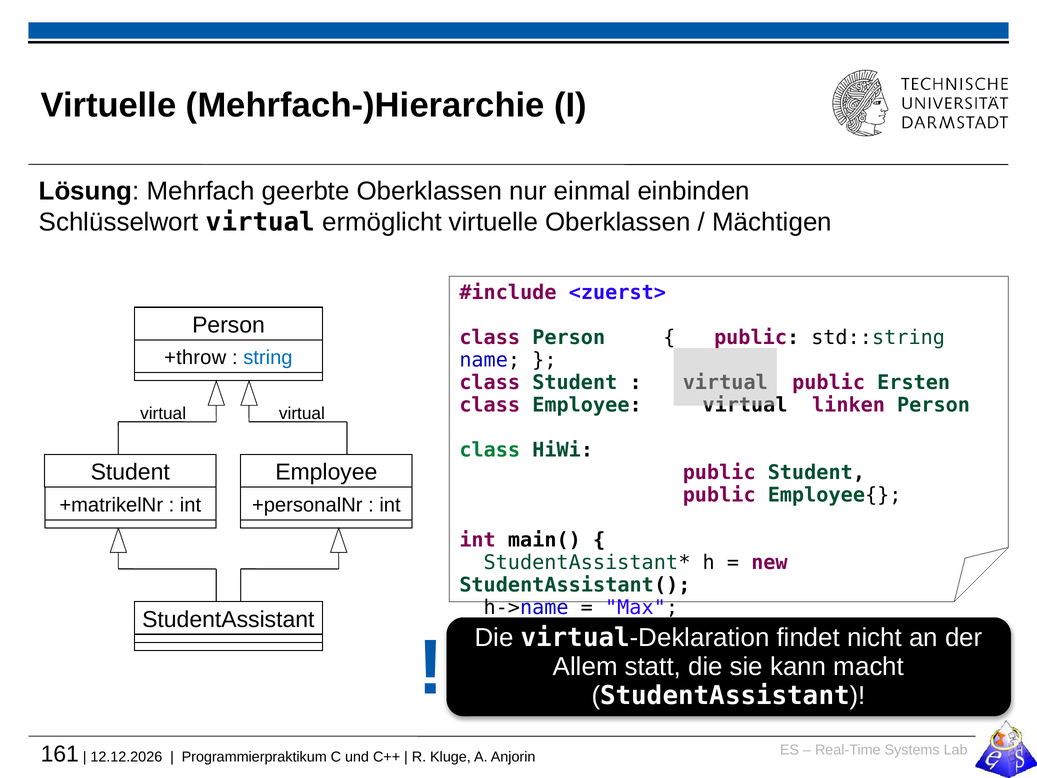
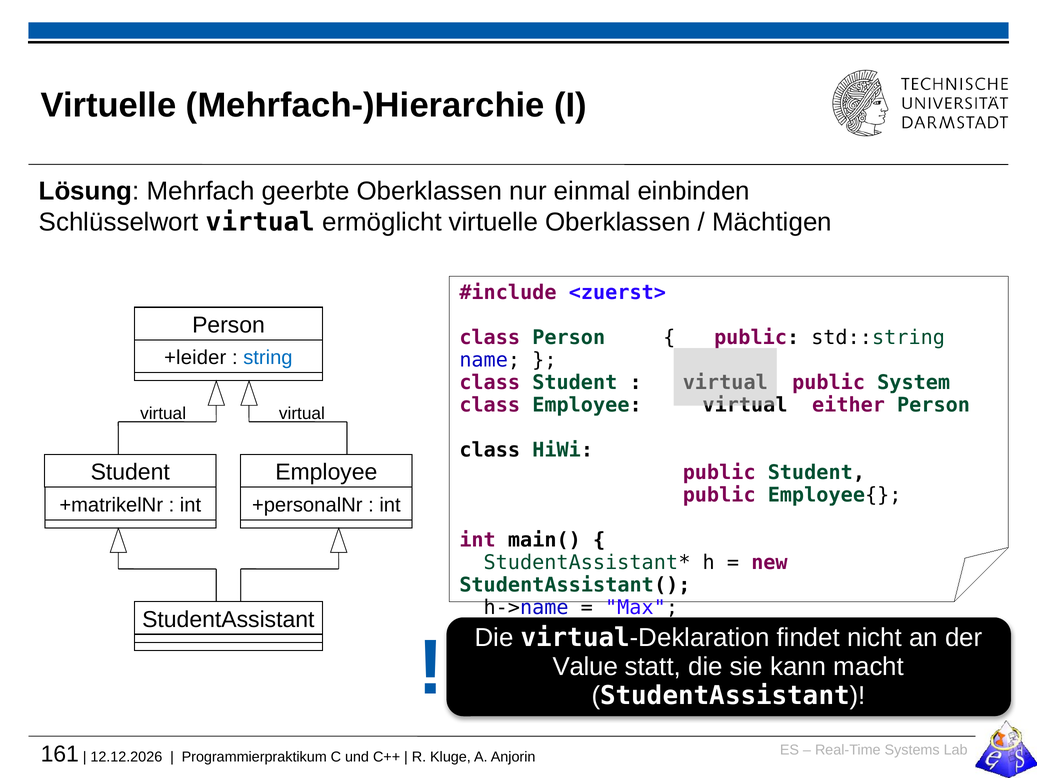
+throw: +throw -> +leider
Ersten: Ersten -> System
linken: linken -> either
class at (490, 450) colour: green -> black
Allem: Allem -> Value
